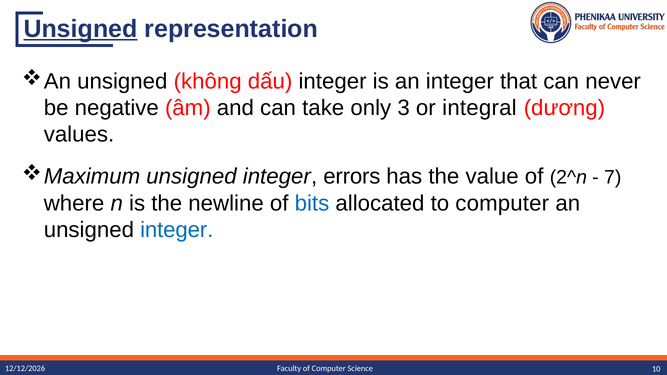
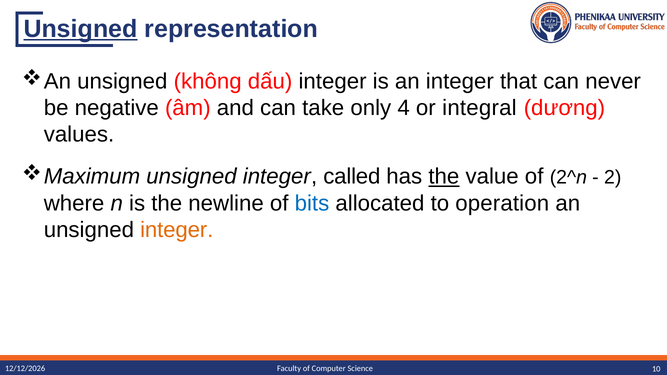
3: 3 -> 4
errors: errors -> called
the at (444, 177) underline: none -> present
7: 7 -> 2
to computer: computer -> operation
integer at (177, 230) colour: blue -> orange
